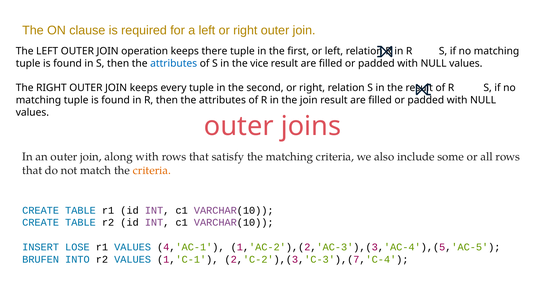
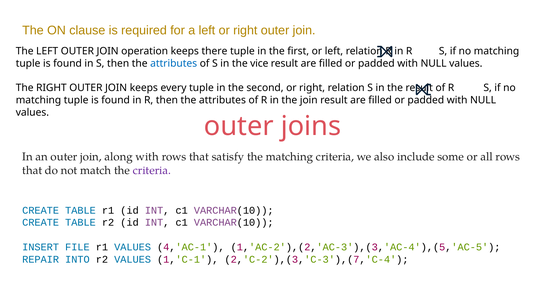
criteria at (152, 170) colour: orange -> purple
LOSE: LOSE -> FILE
BRUFEN: BRUFEN -> REPAIR
